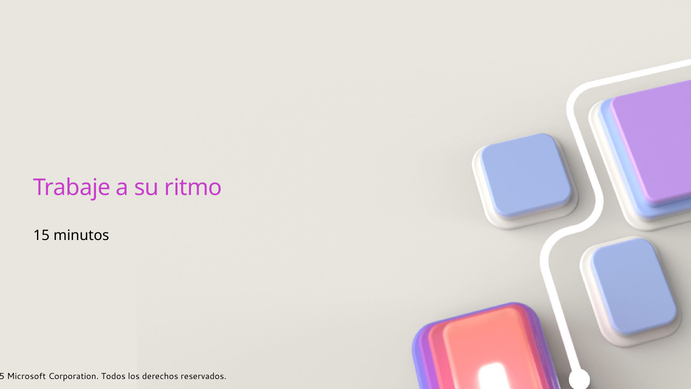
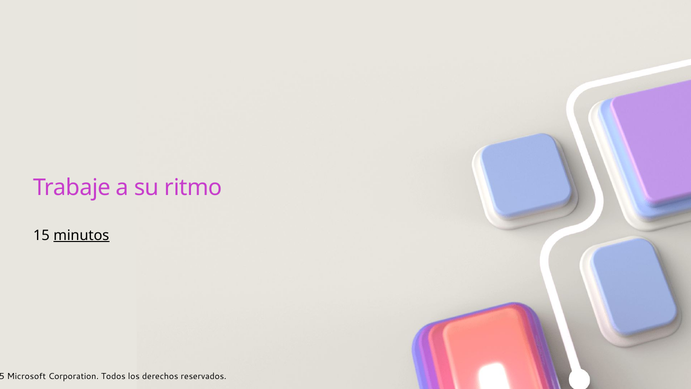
minutos underline: none -> present
